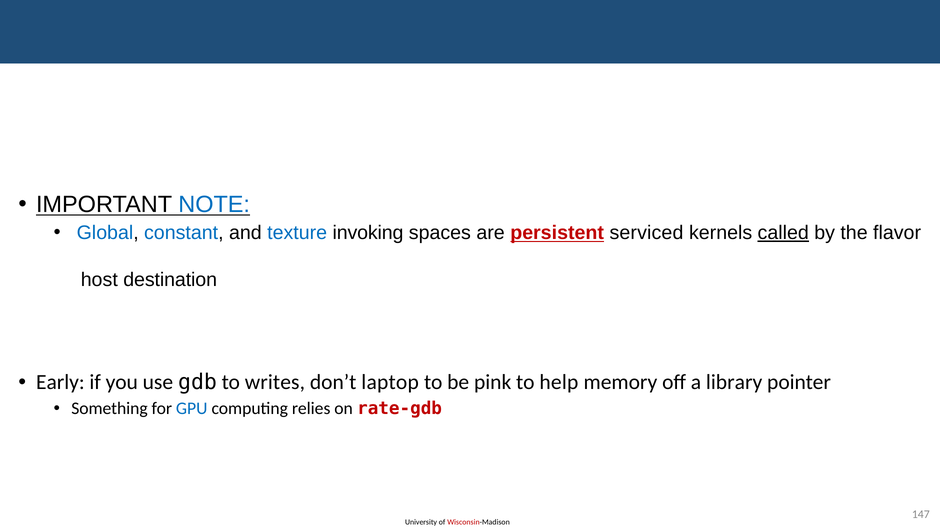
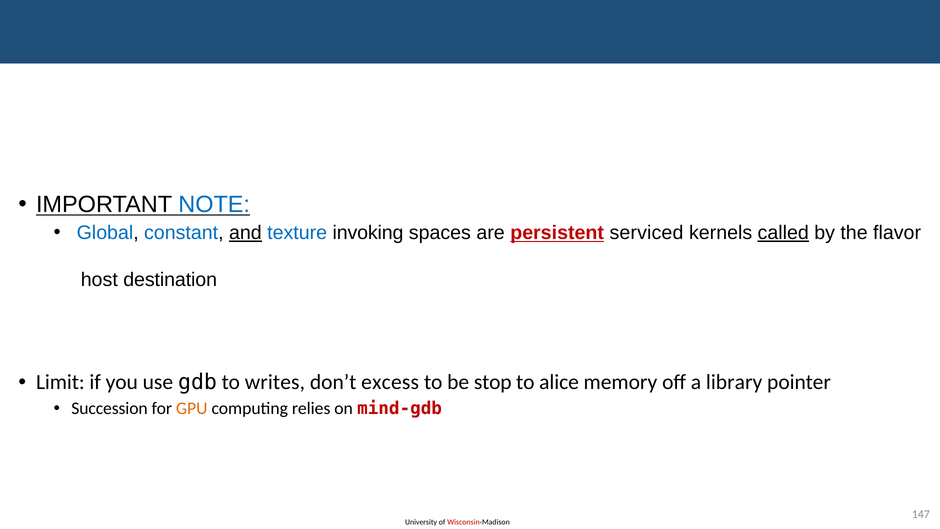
and underline: none -> present
Early: Early -> Limit
laptop: laptop -> excess
pink: pink -> stop
help: help -> alice
Something: Something -> Succession
GPU colour: blue -> orange
rate-gdb: rate-gdb -> mind-gdb
